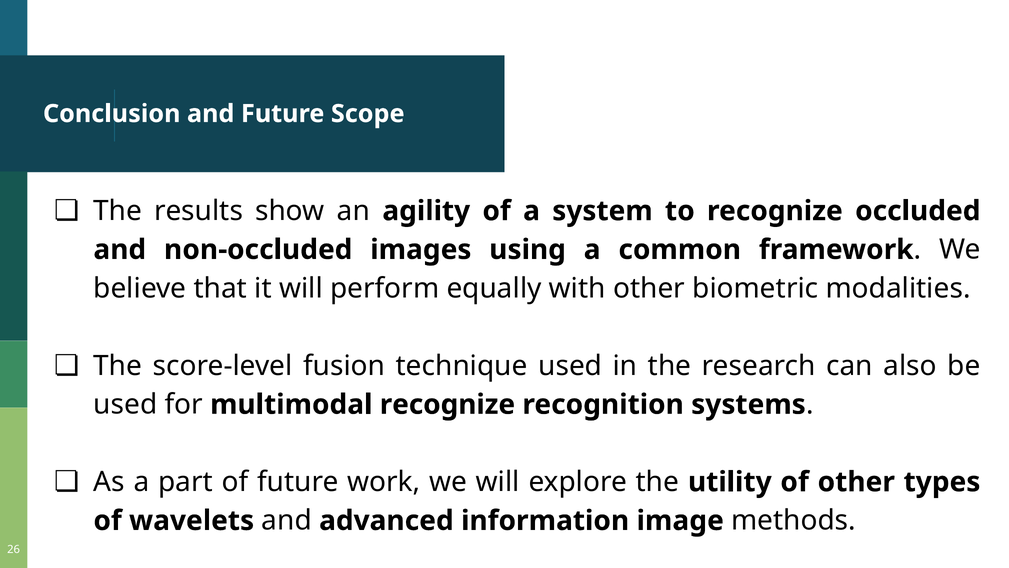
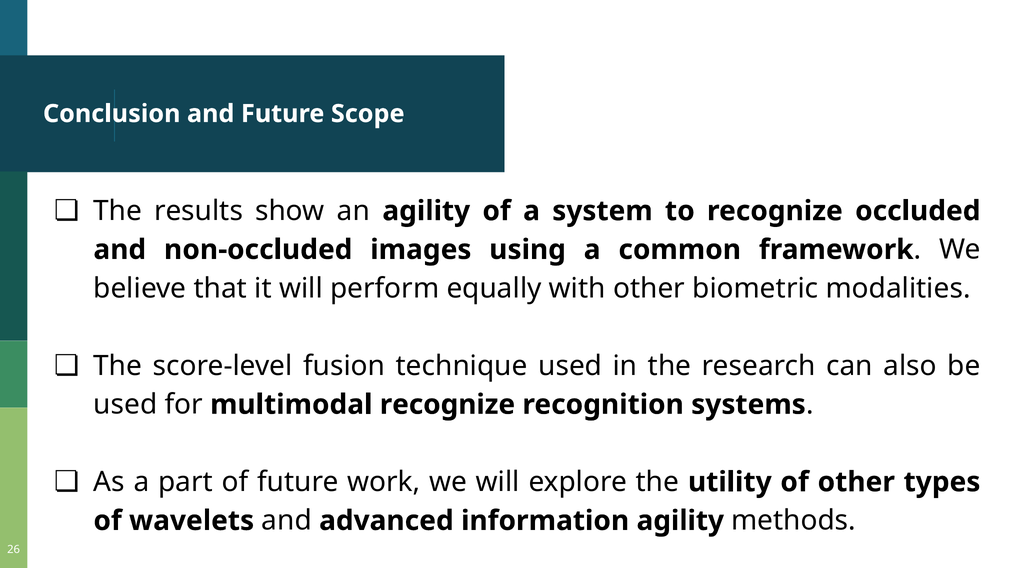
information image: image -> agility
